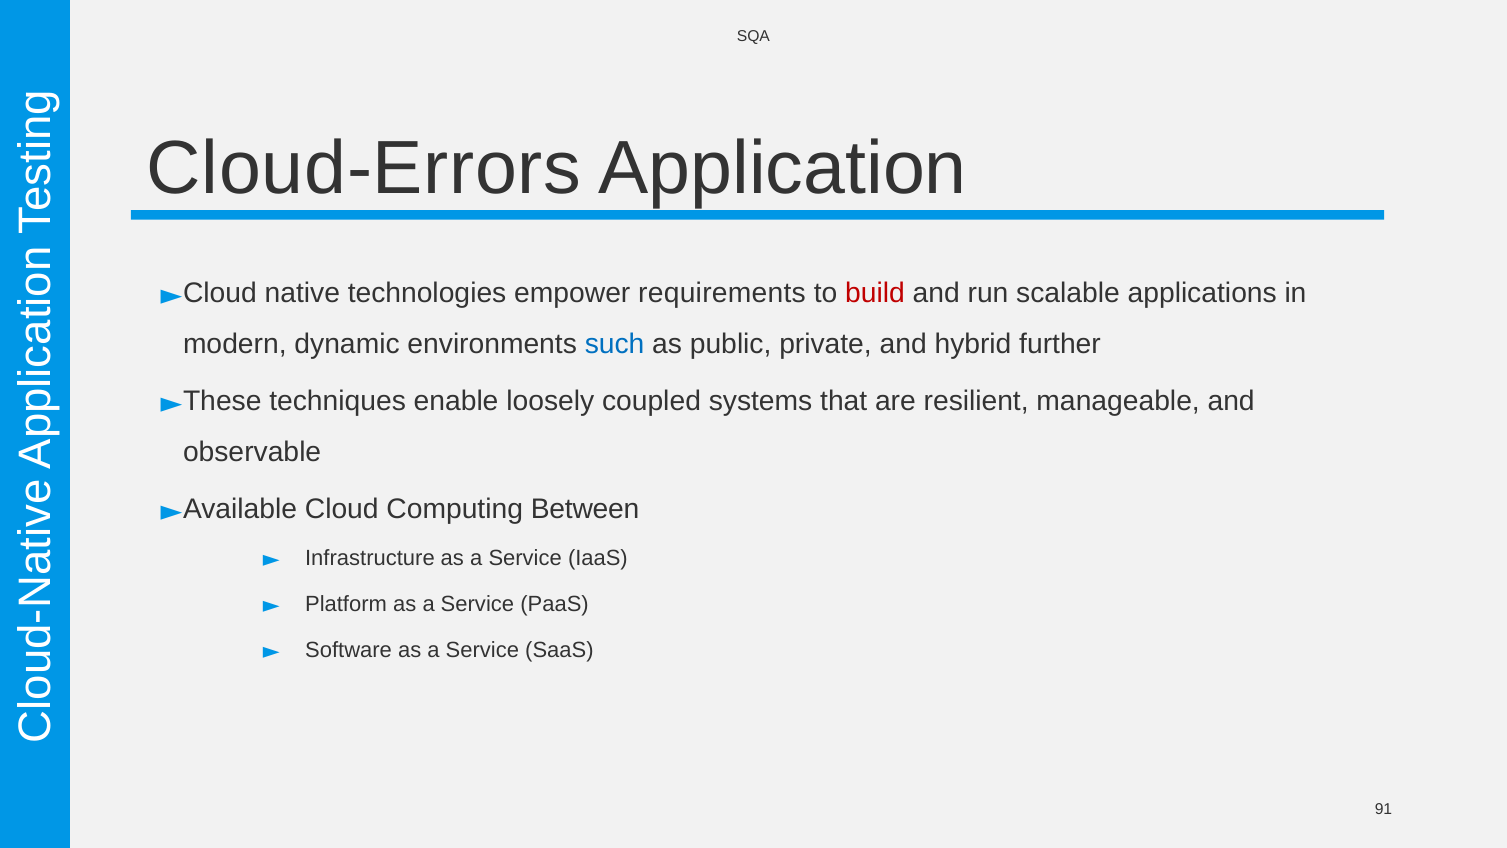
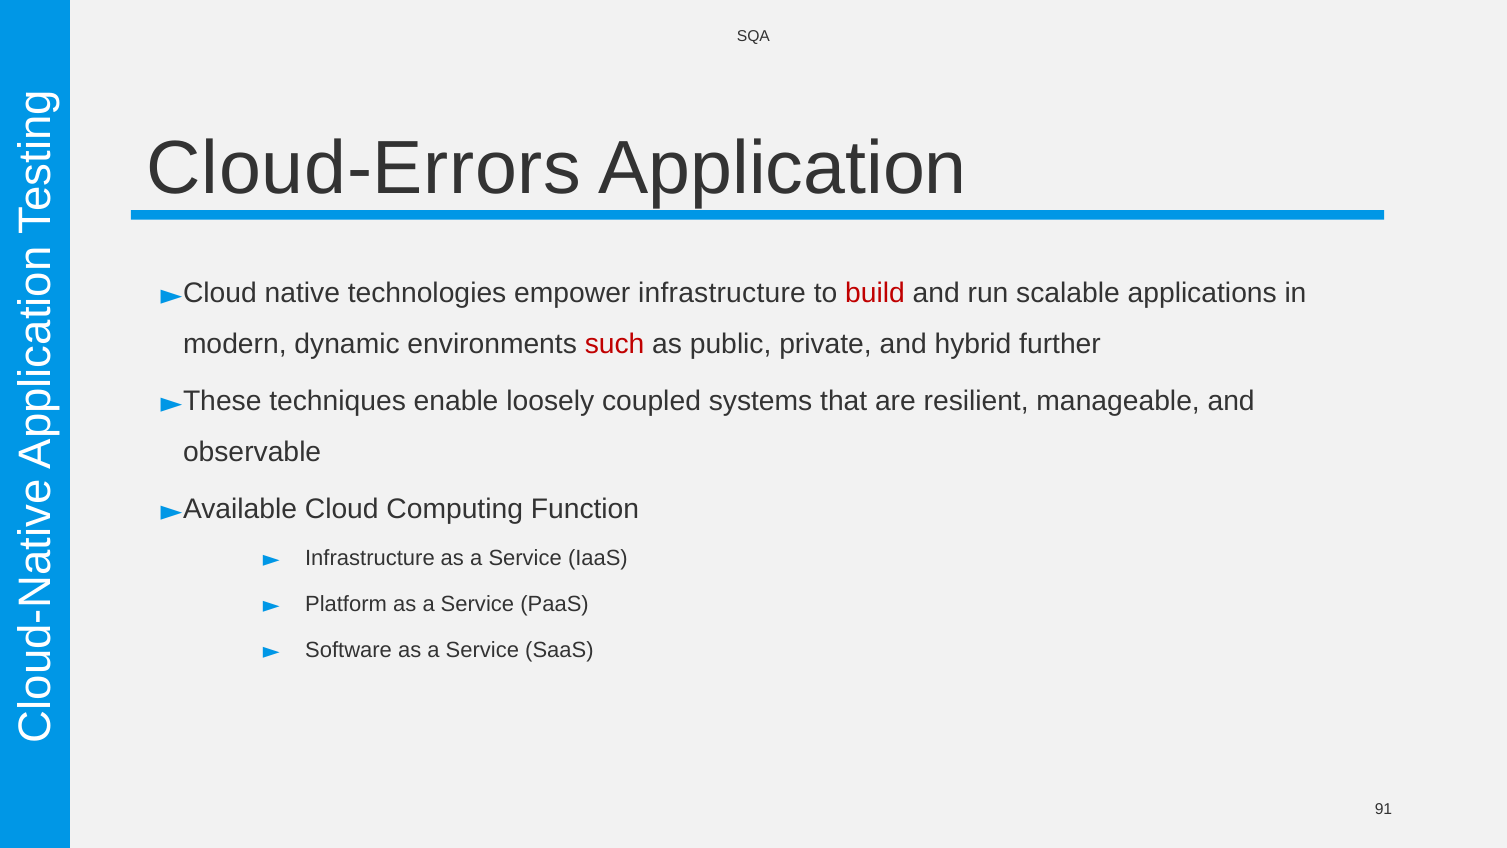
empower requirements: requirements -> infrastructure
such colour: blue -> red
Between: Between -> Function
